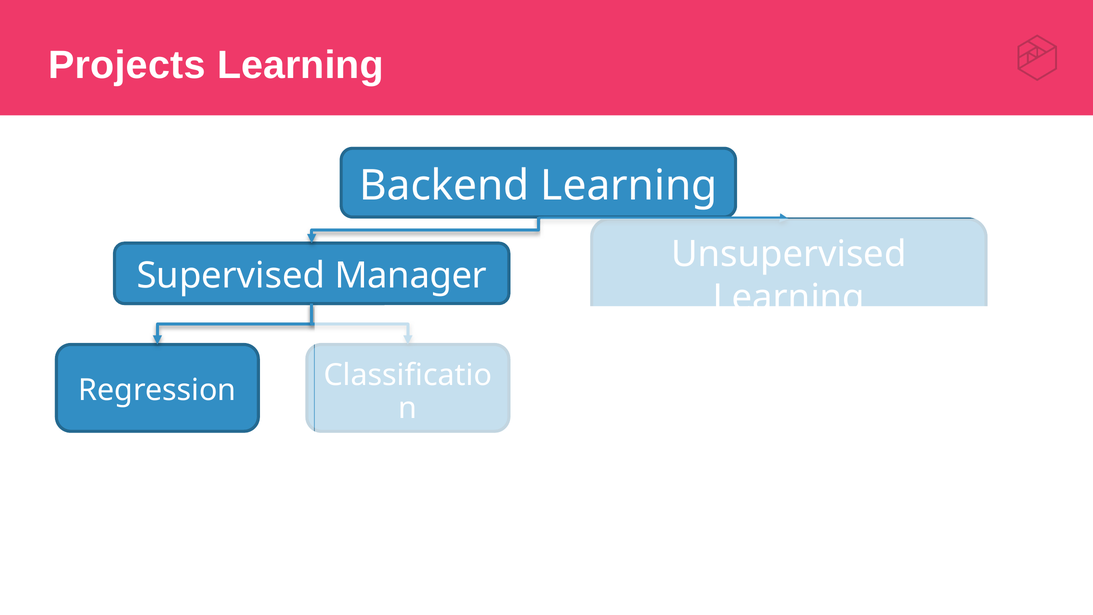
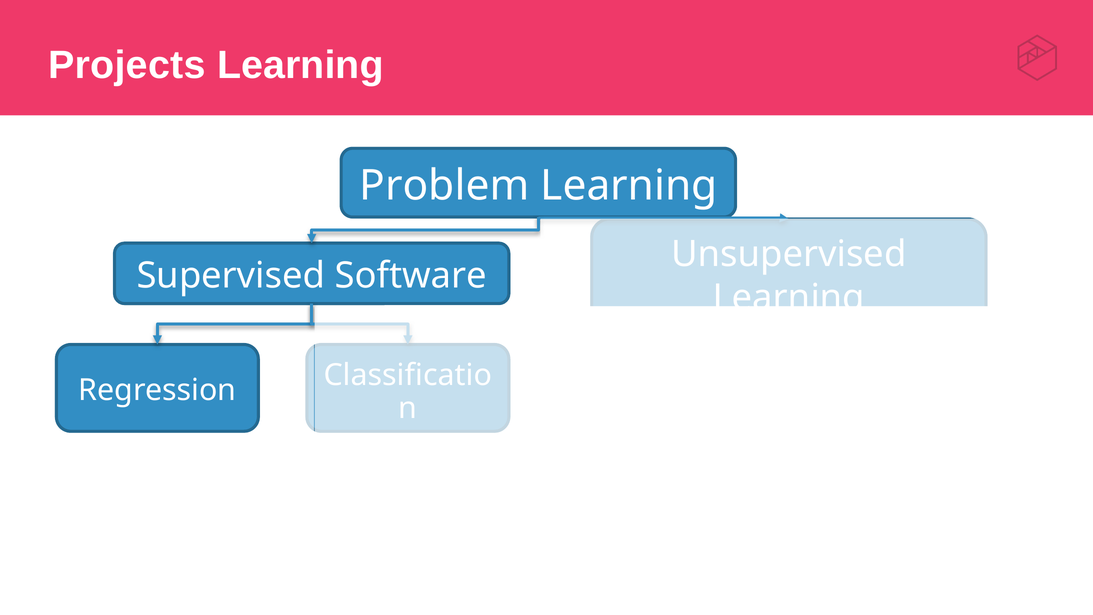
Backend: Backend -> Problem
Manager: Manager -> Software
